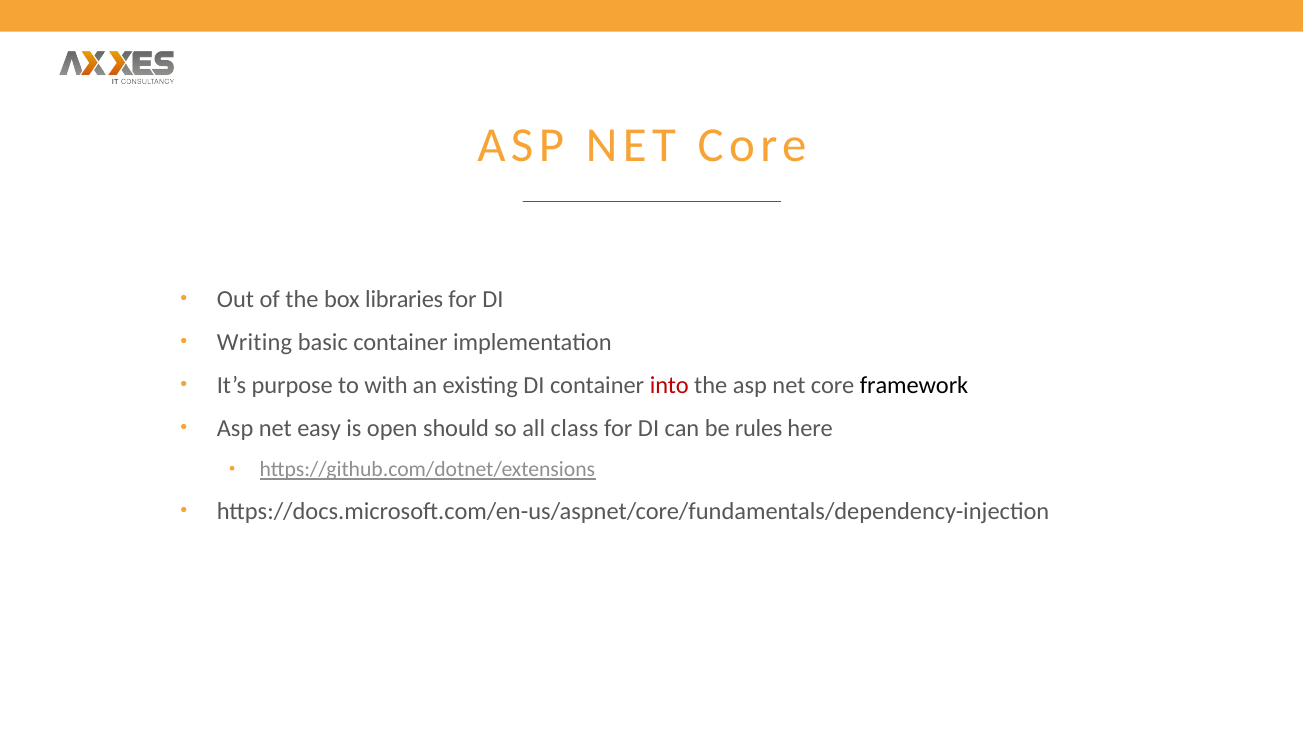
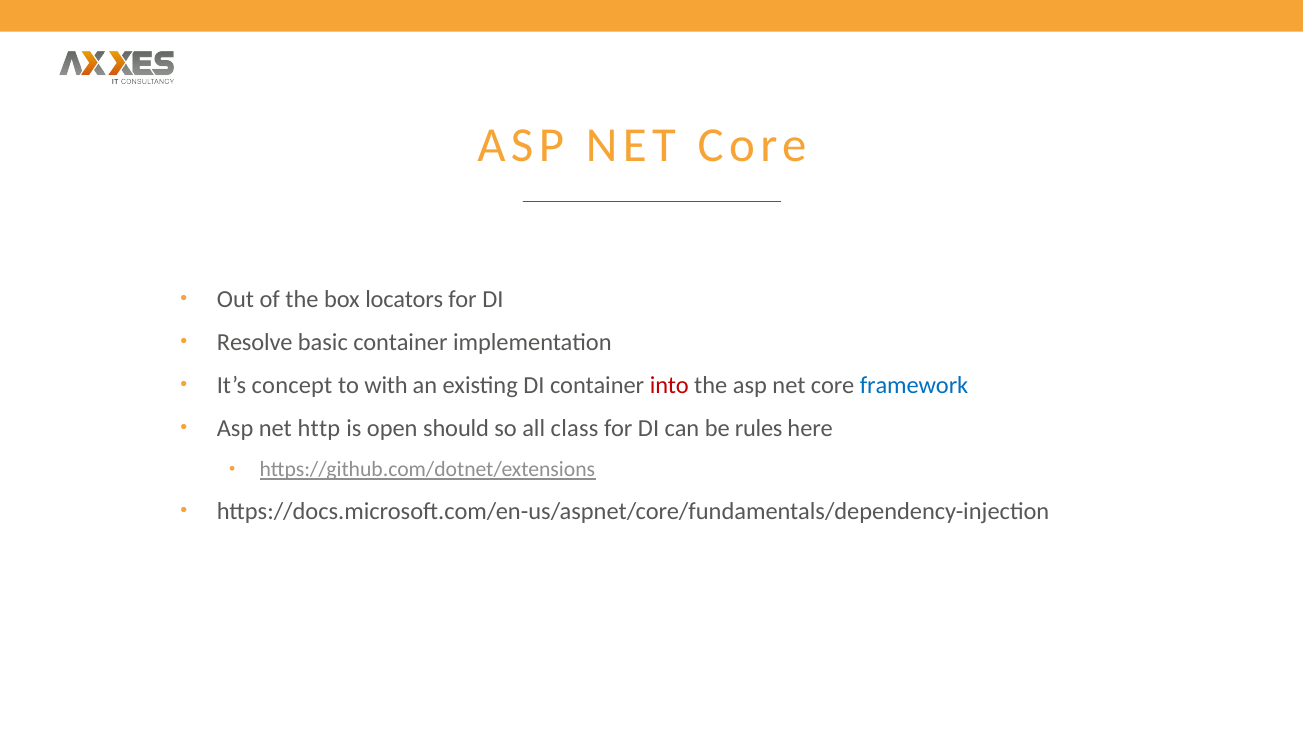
libraries: libraries -> locators
Writing: Writing -> Resolve
purpose: purpose -> concept
framework colour: black -> blue
easy: easy -> http
